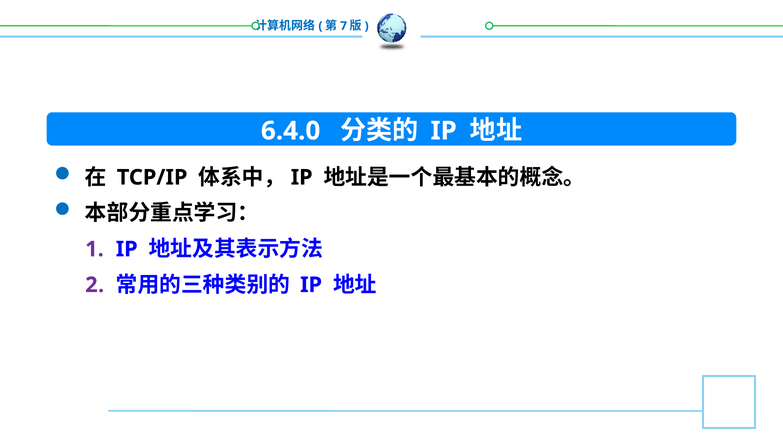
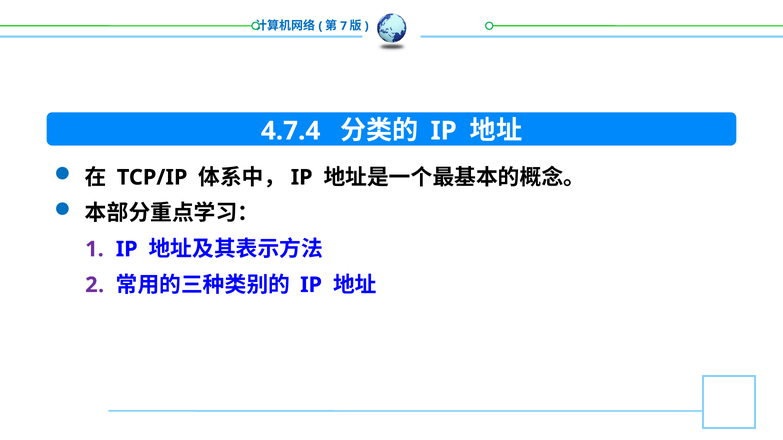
6.4.0: 6.4.0 -> 4.7.4
